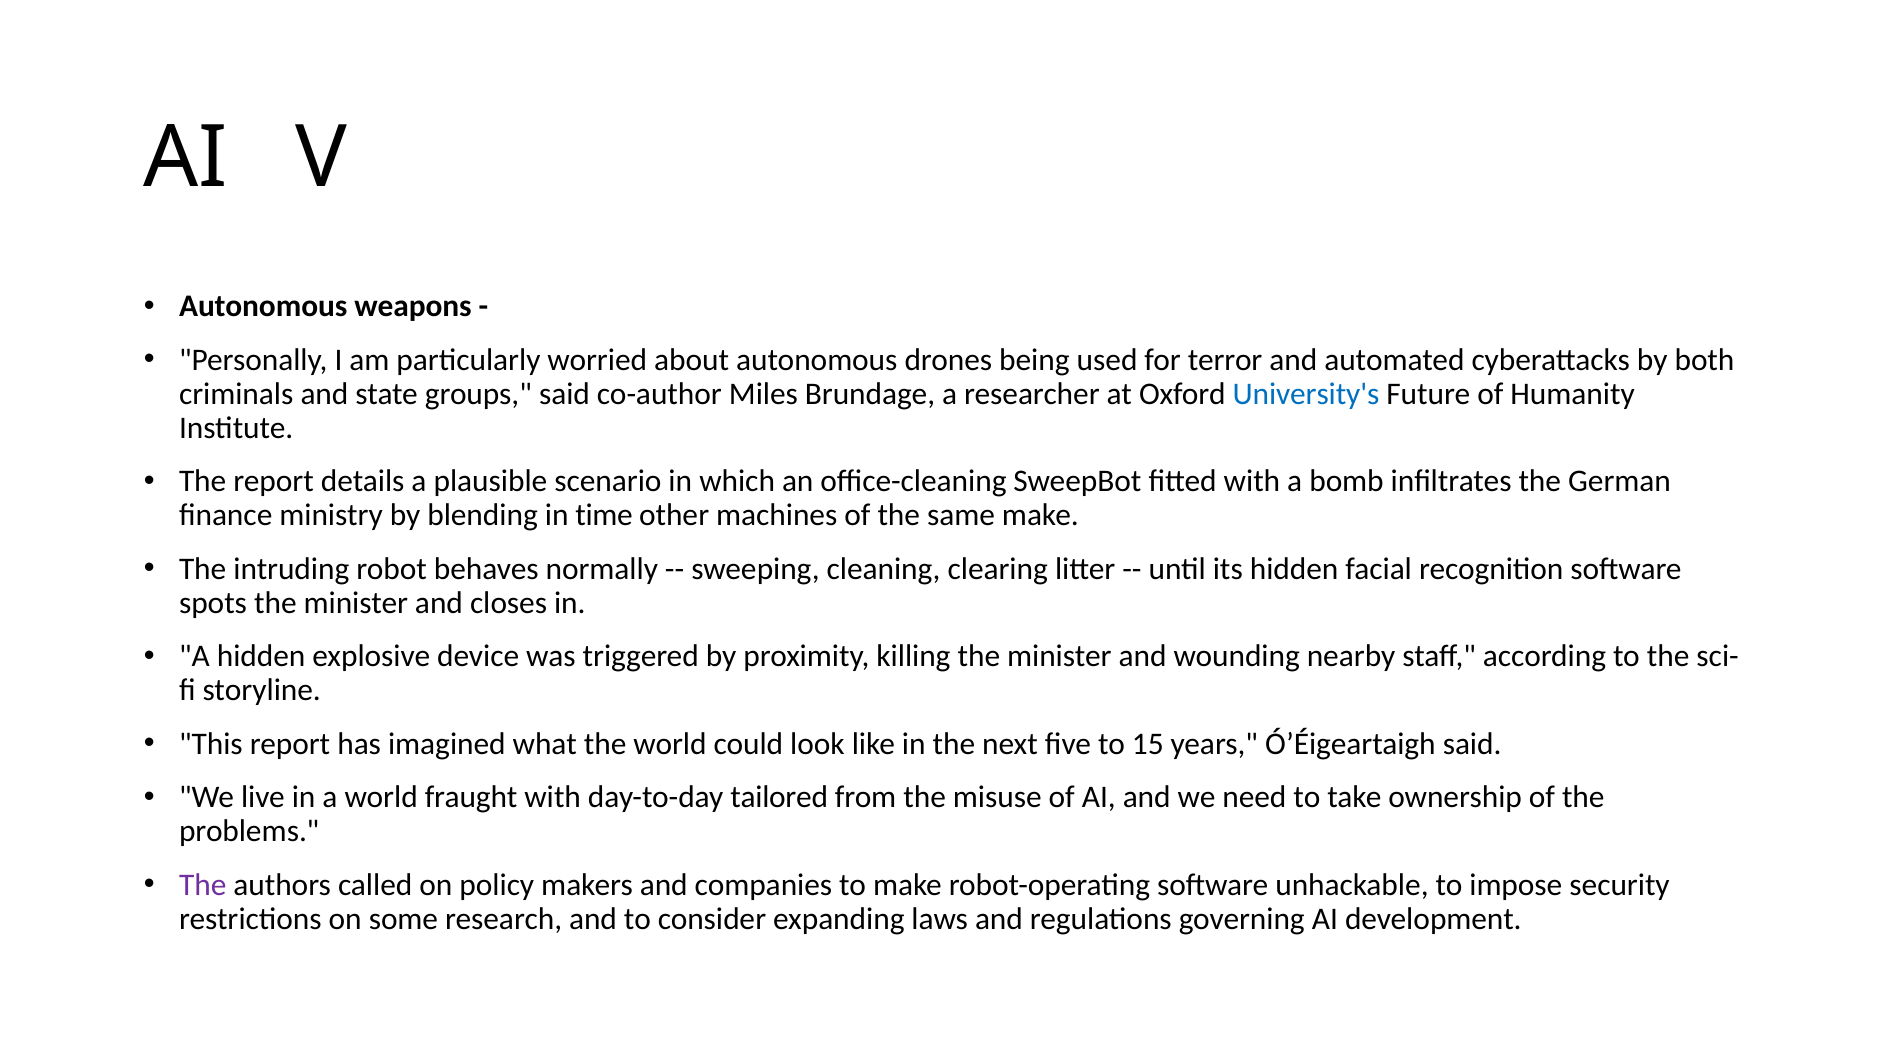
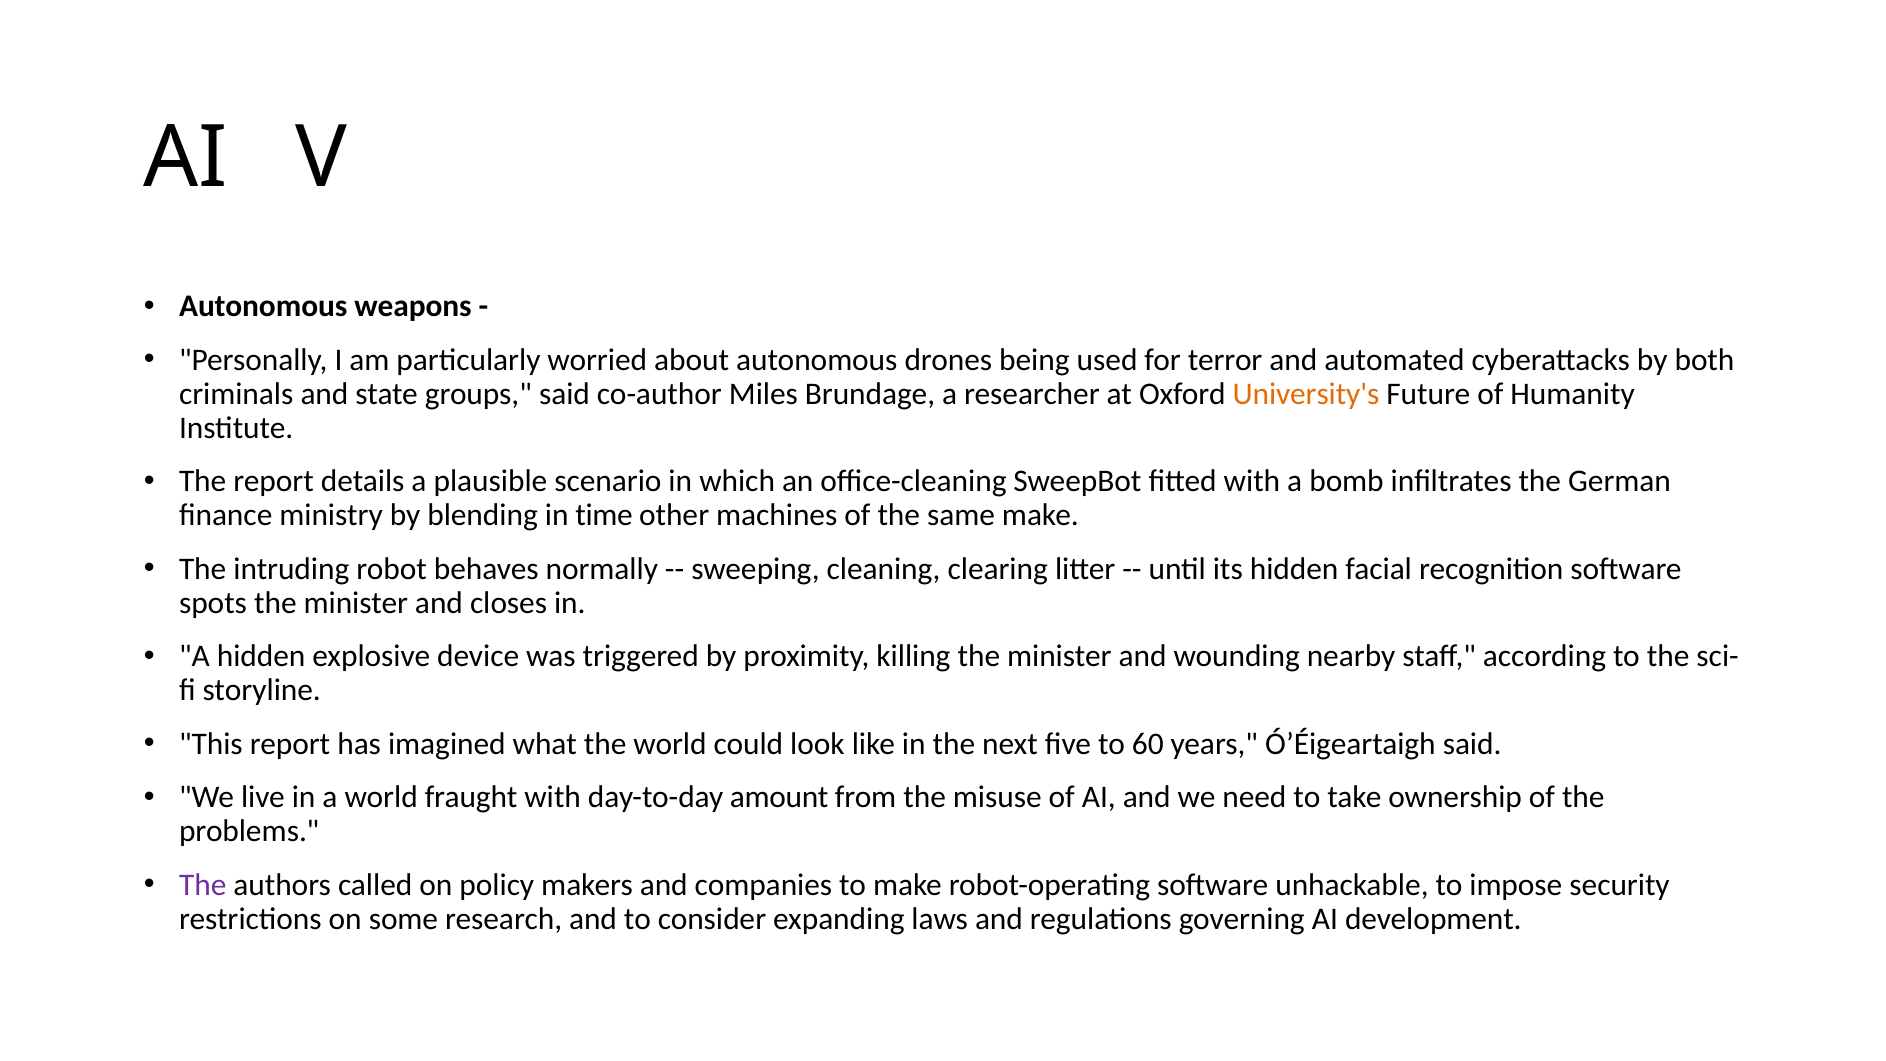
University's colour: blue -> orange
15: 15 -> 60
tailored: tailored -> amount
